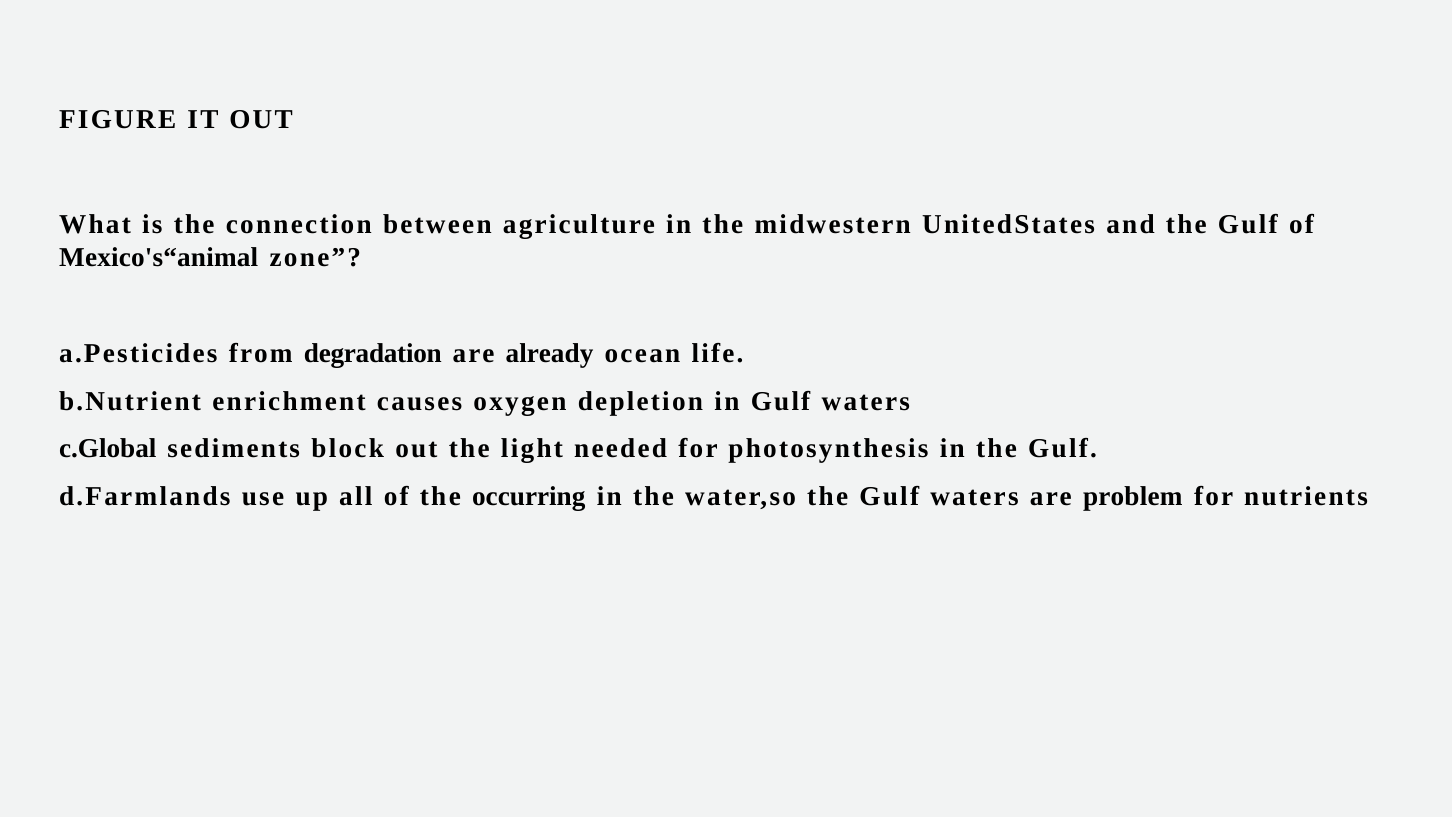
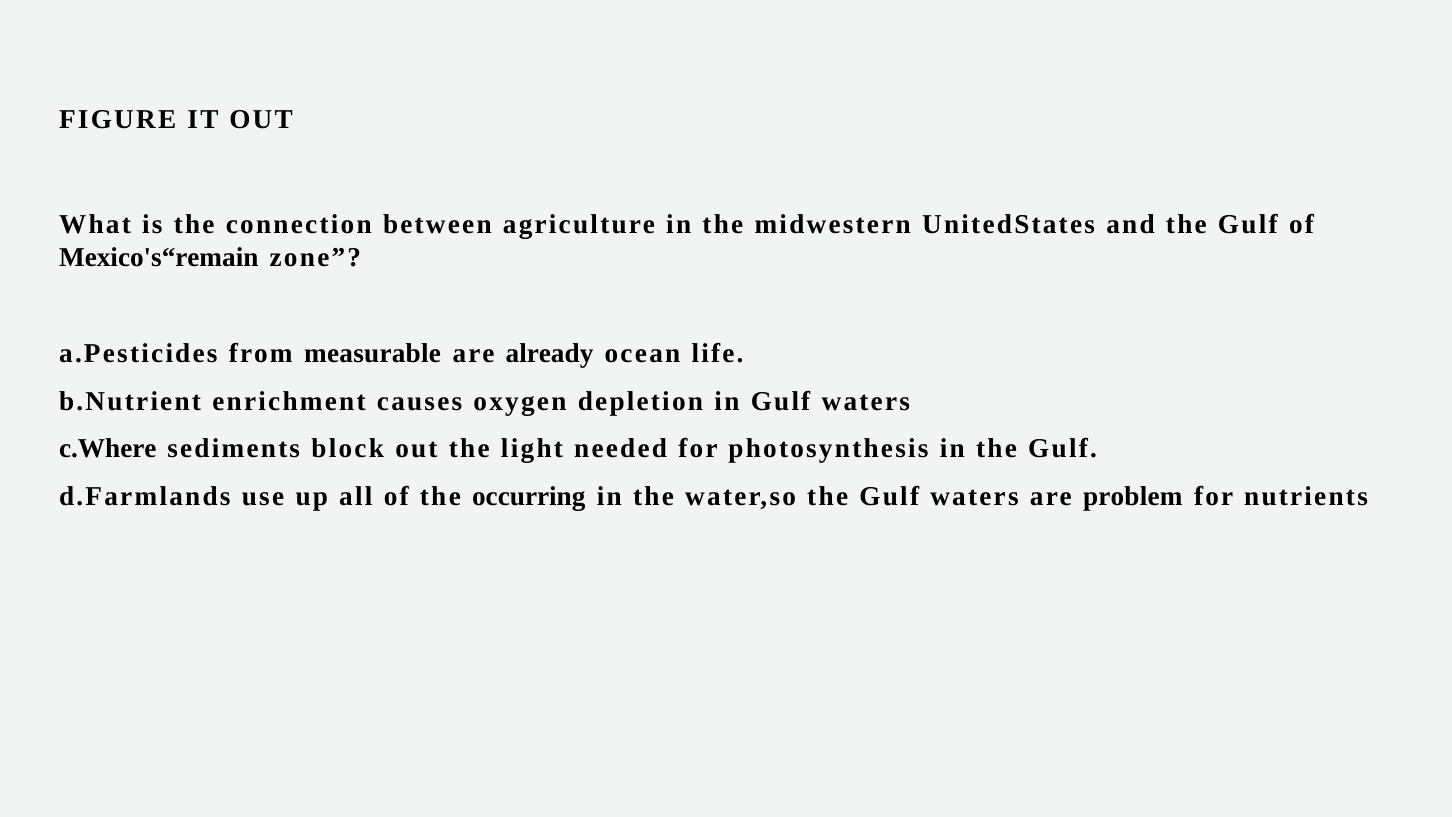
Mexico's“animal: Mexico's“animal -> Mexico's“remain
degradation: degradation -> measurable
c.Global: c.Global -> c.Where
